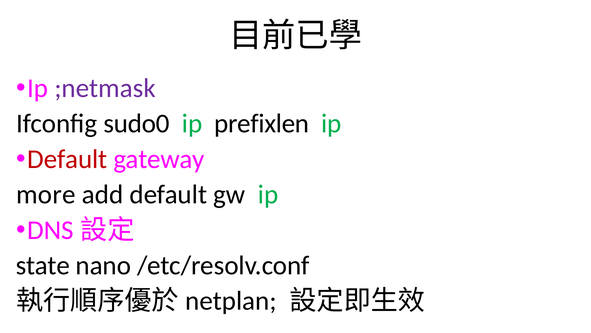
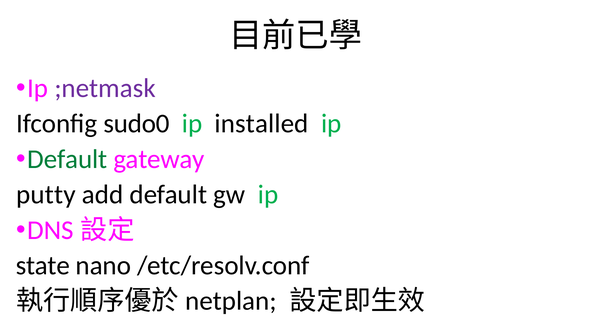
prefixlen: prefixlen -> installed
Default at (67, 159) colour: red -> green
more: more -> putty
